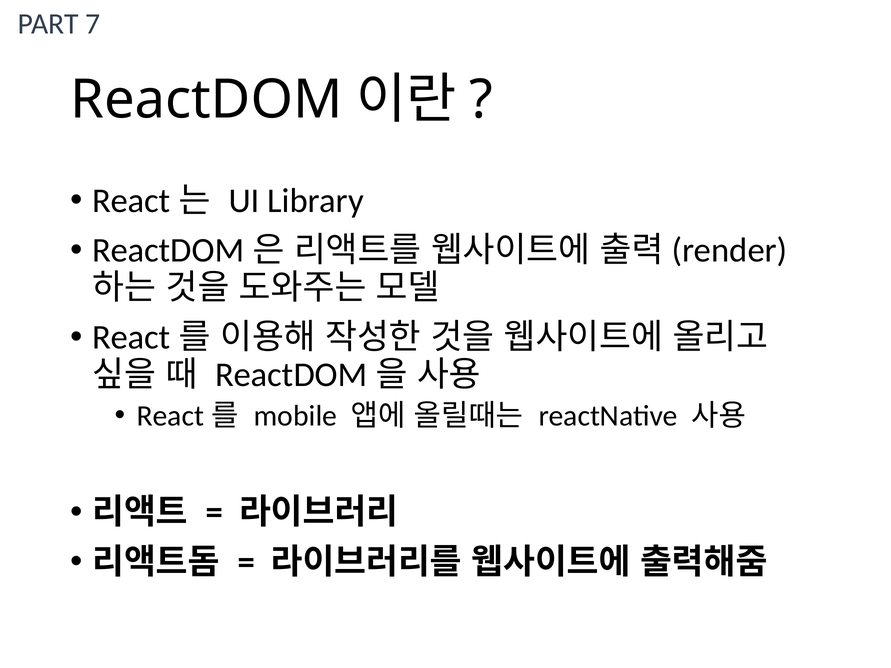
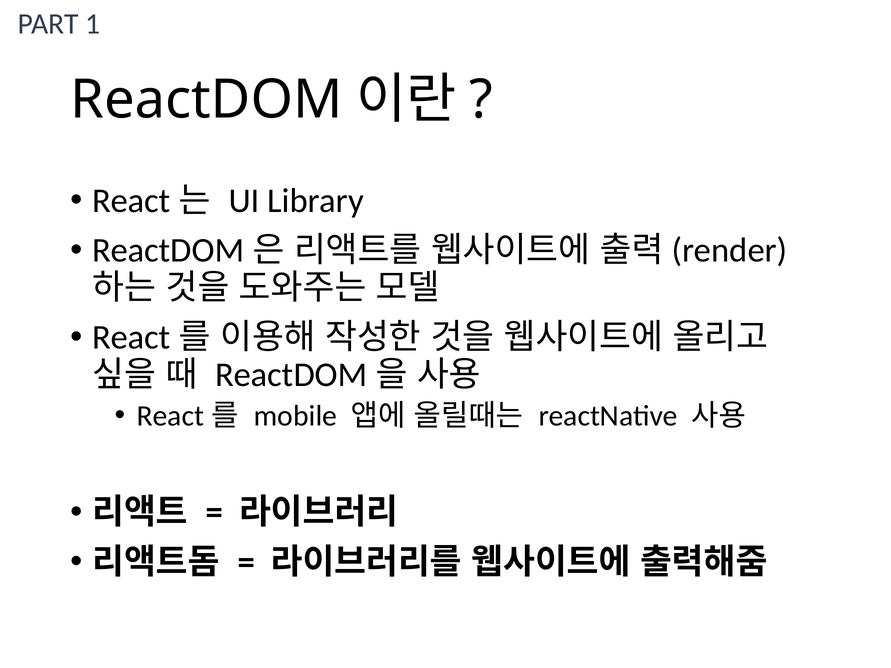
7: 7 -> 1
